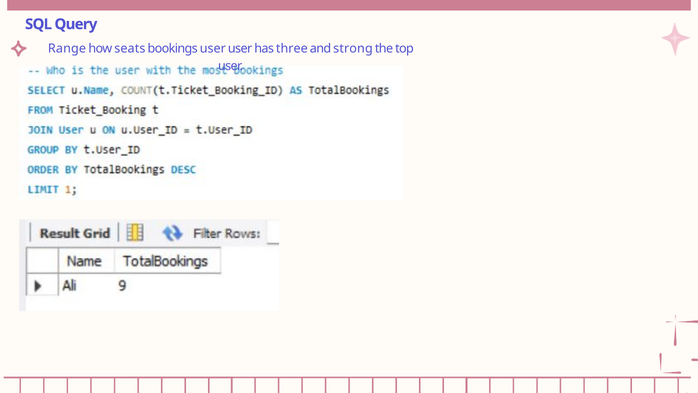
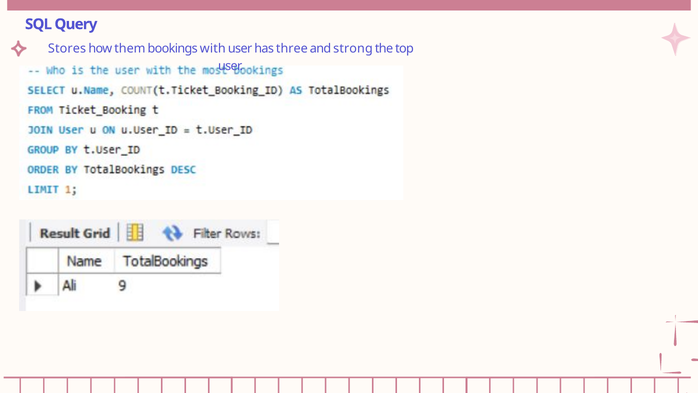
Range: Range -> Stores
seats: seats -> them
bookings user: user -> with
